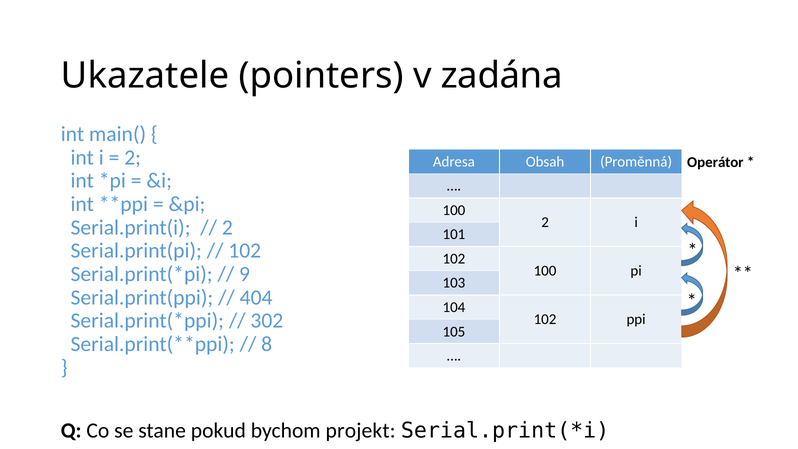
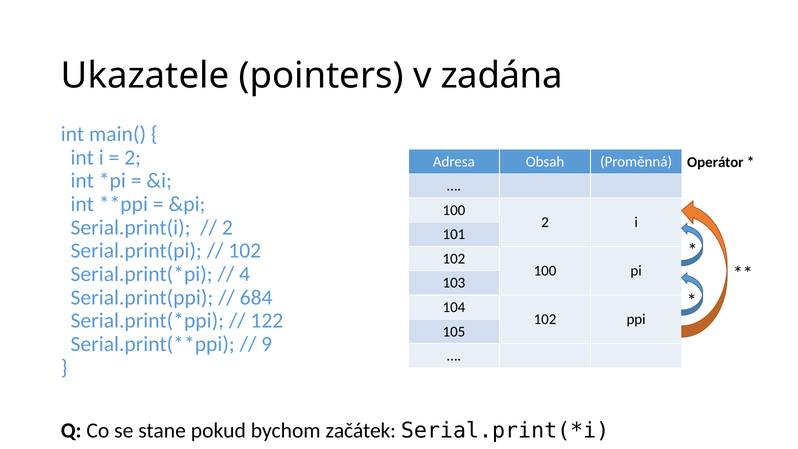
9: 9 -> 4
404: 404 -> 684
302: 302 -> 122
8: 8 -> 9
projekt: projekt -> začátek
